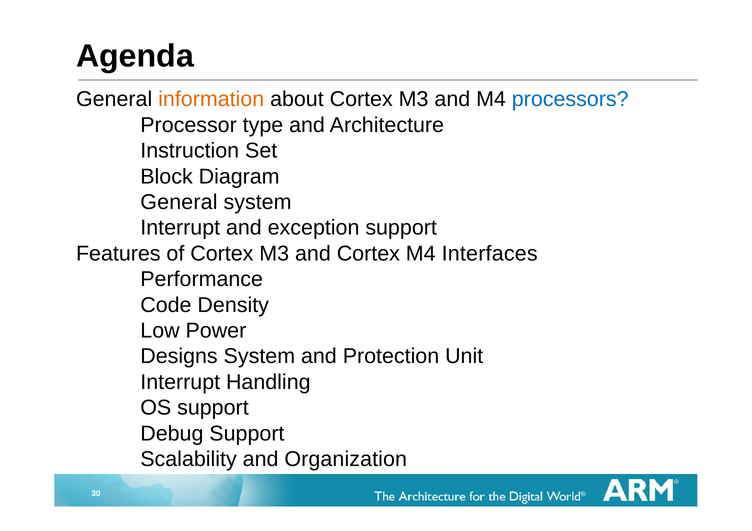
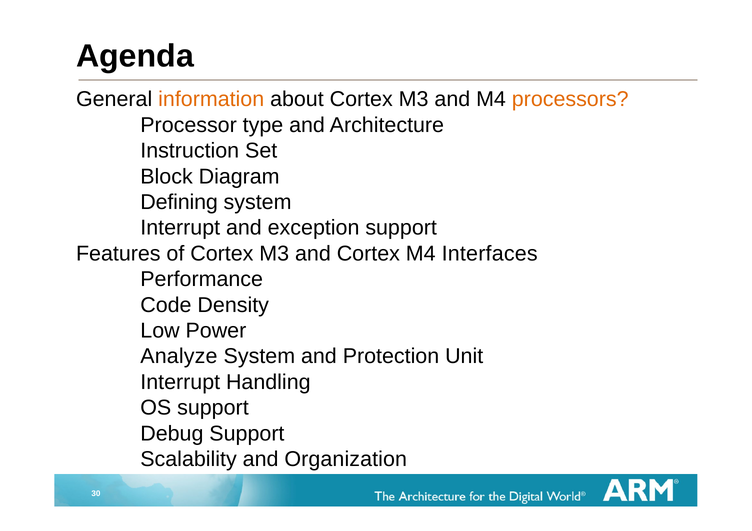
processors colour: blue -> orange
General at (179, 202): General -> Defining
Designs: Designs -> Analyze
